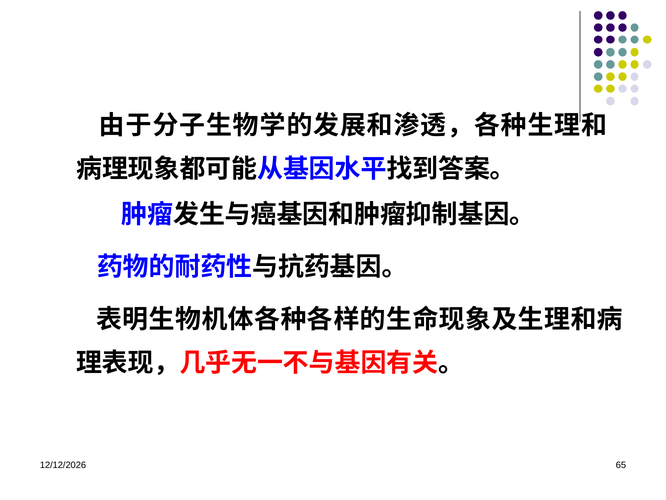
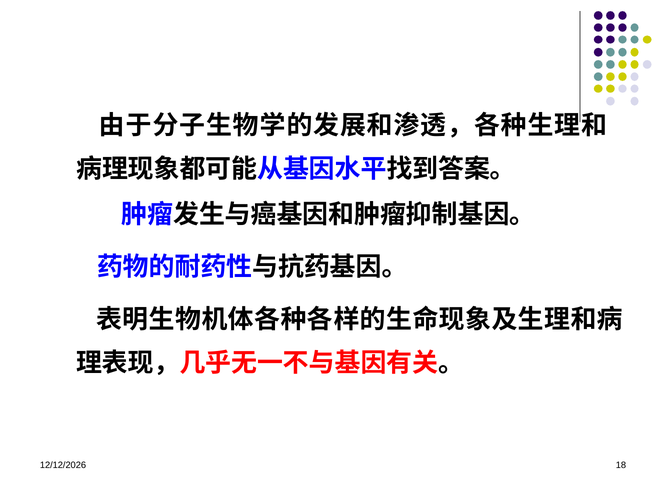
65: 65 -> 18
